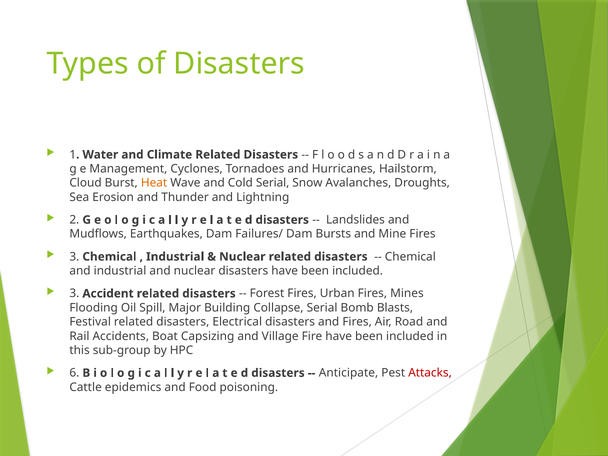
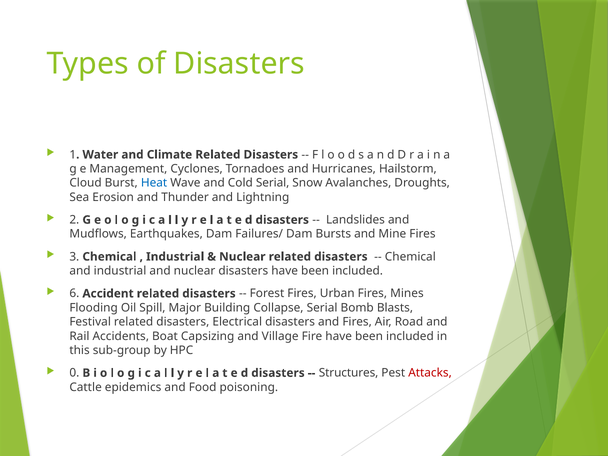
Heat colour: orange -> blue
3 at (74, 294): 3 -> 6
6: 6 -> 0
Anticipate: Anticipate -> Structures
